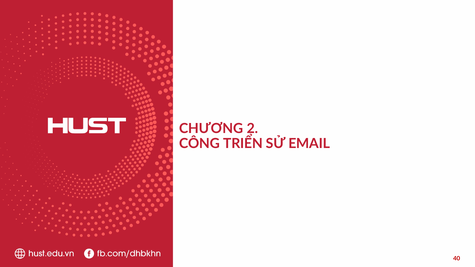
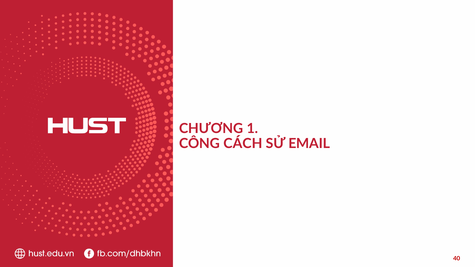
2: 2 -> 1
TRIỂN: TRIỂN -> CÁCH
